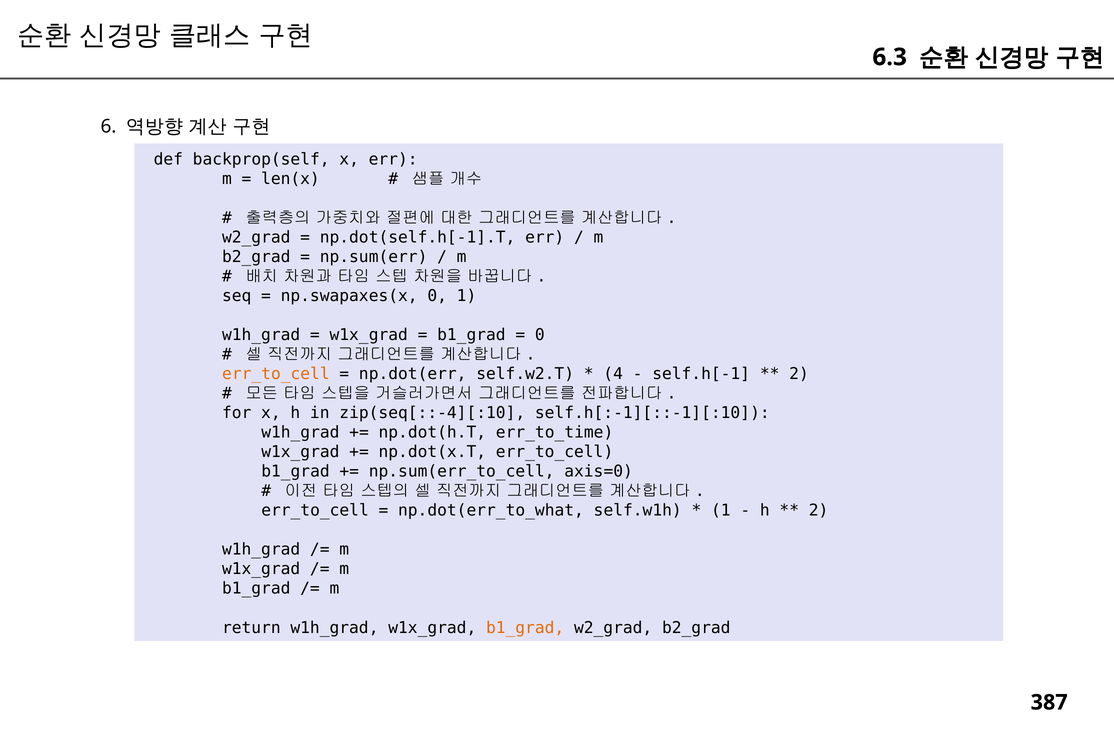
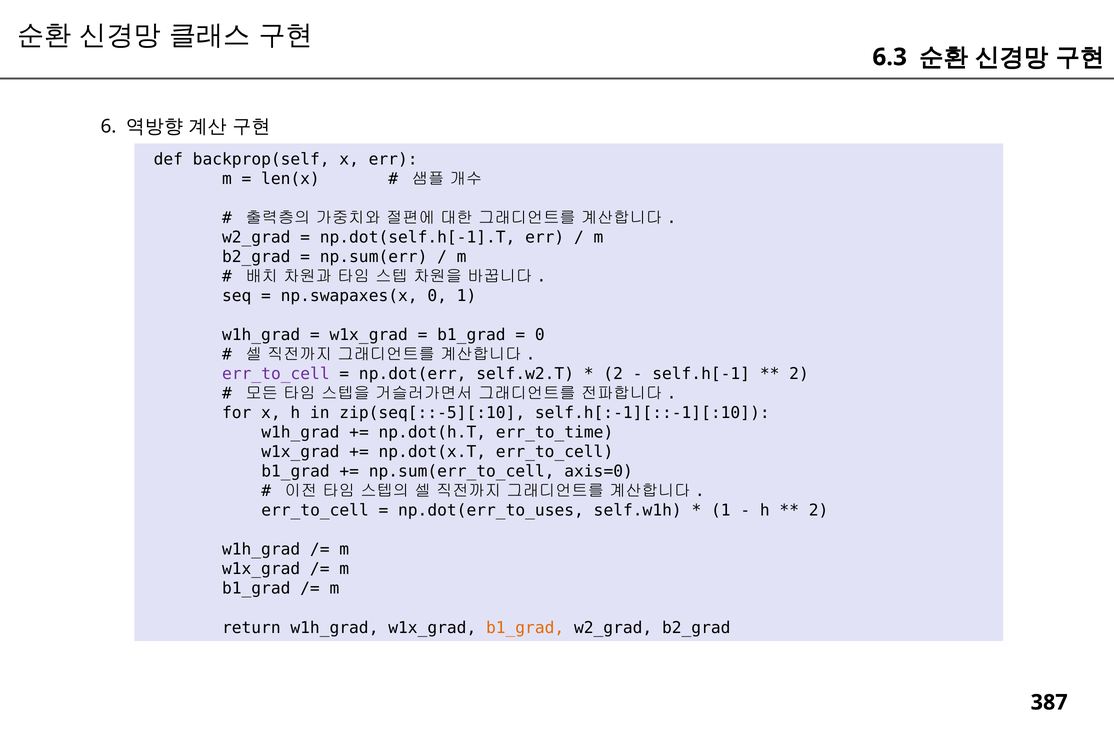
err_to_cell at (276, 374) colour: orange -> purple
4 at (613, 374): 4 -> 2
zip(seq[::-4][:10: zip(seq[::-4][:10 -> zip(seq[::-5][:10
np.dot(err_to_what: np.dot(err_to_what -> np.dot(err_to_uses
